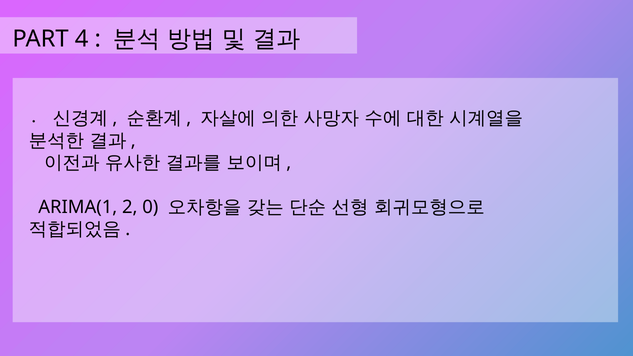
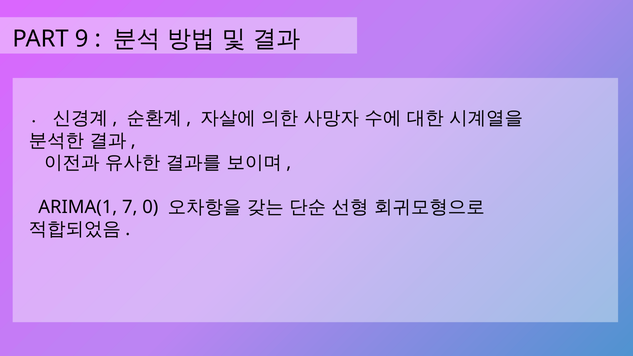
4: 4 -> 9
2: 2 -> 7
